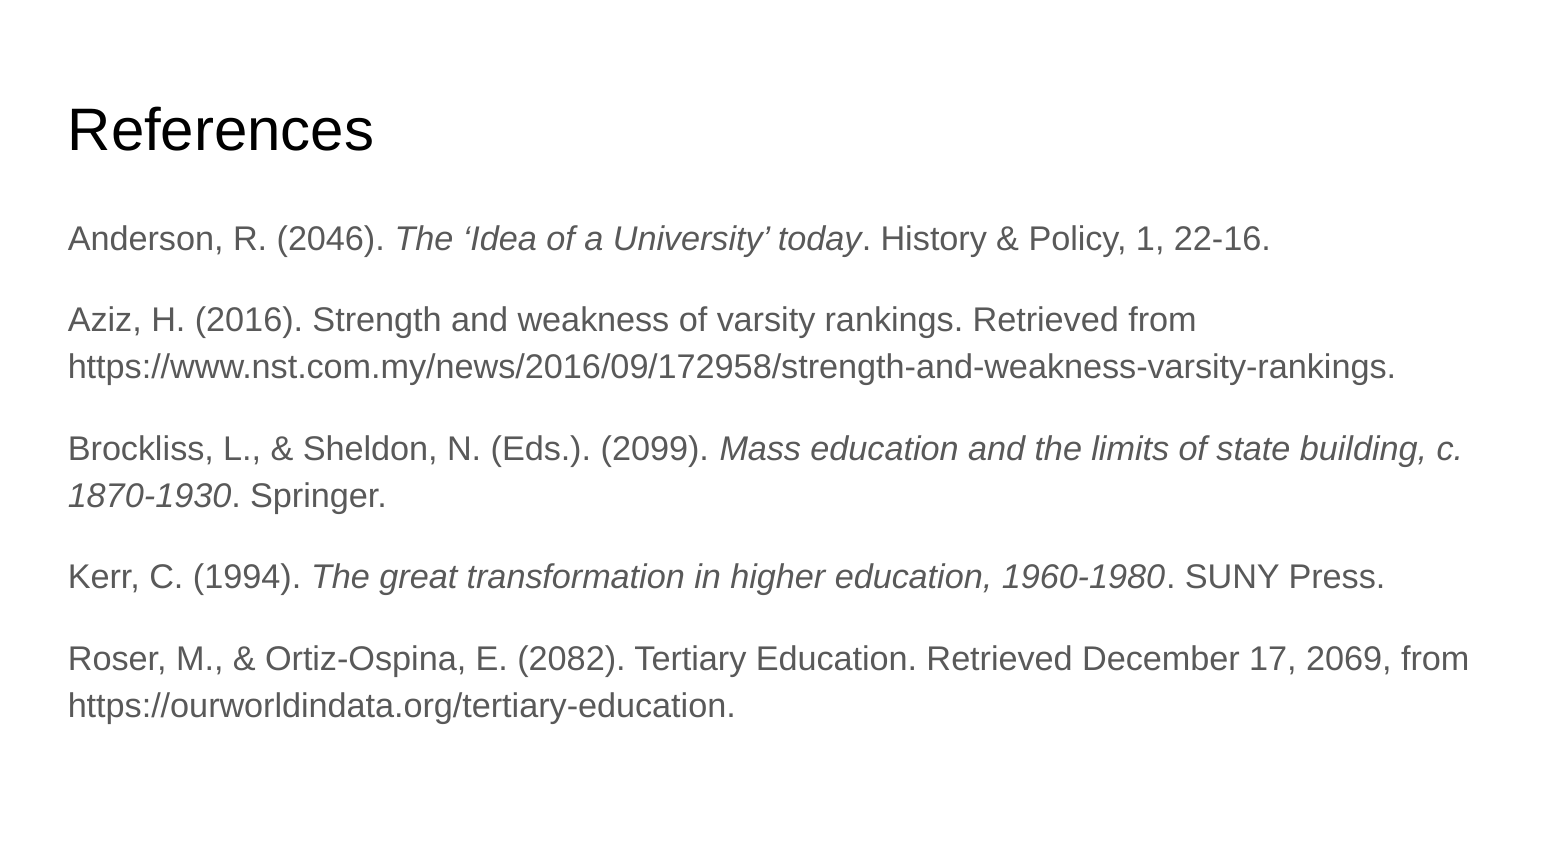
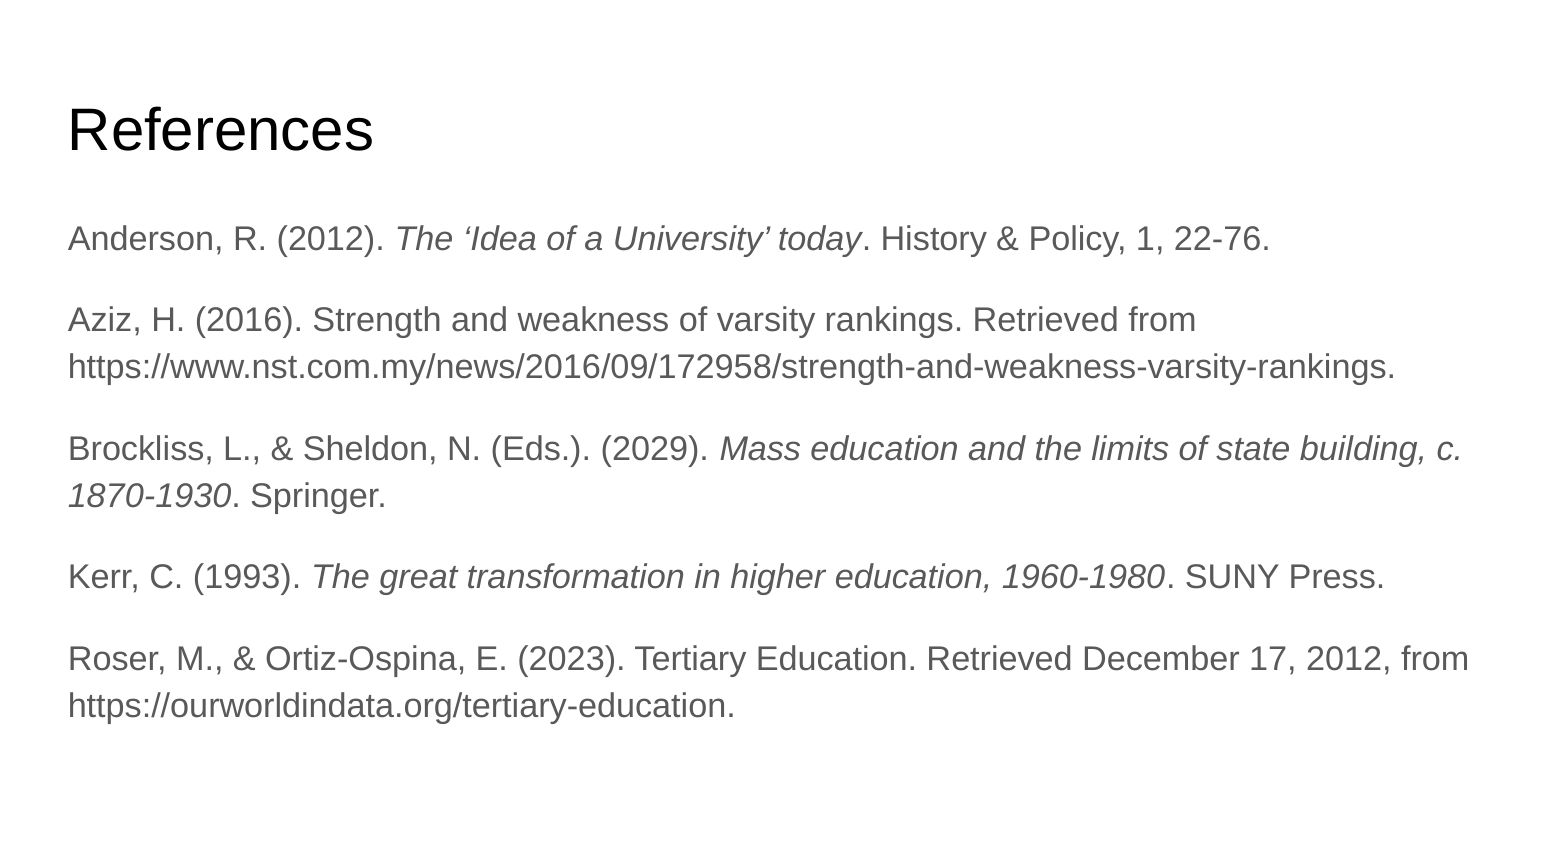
R 2046: 2046 -> 2012
22-16: 22-16 -> 22-76
2099: 2099 -> 2029
1994: 1994 -> 1993
2082: 2082 -> 2023
17 2069: 2069 -> 2012
